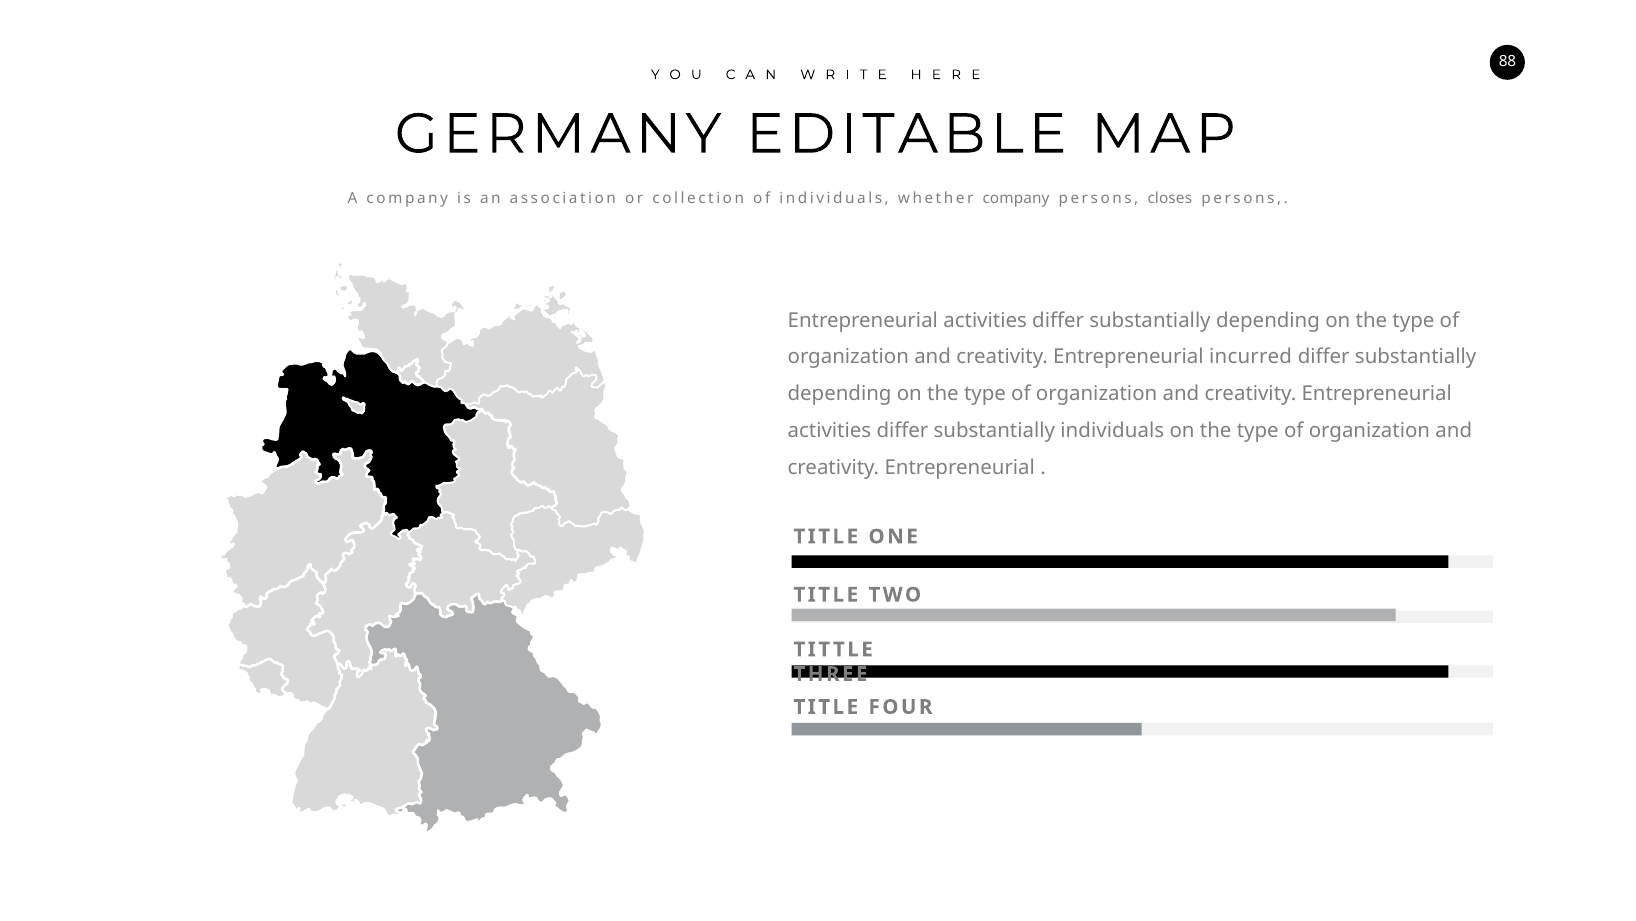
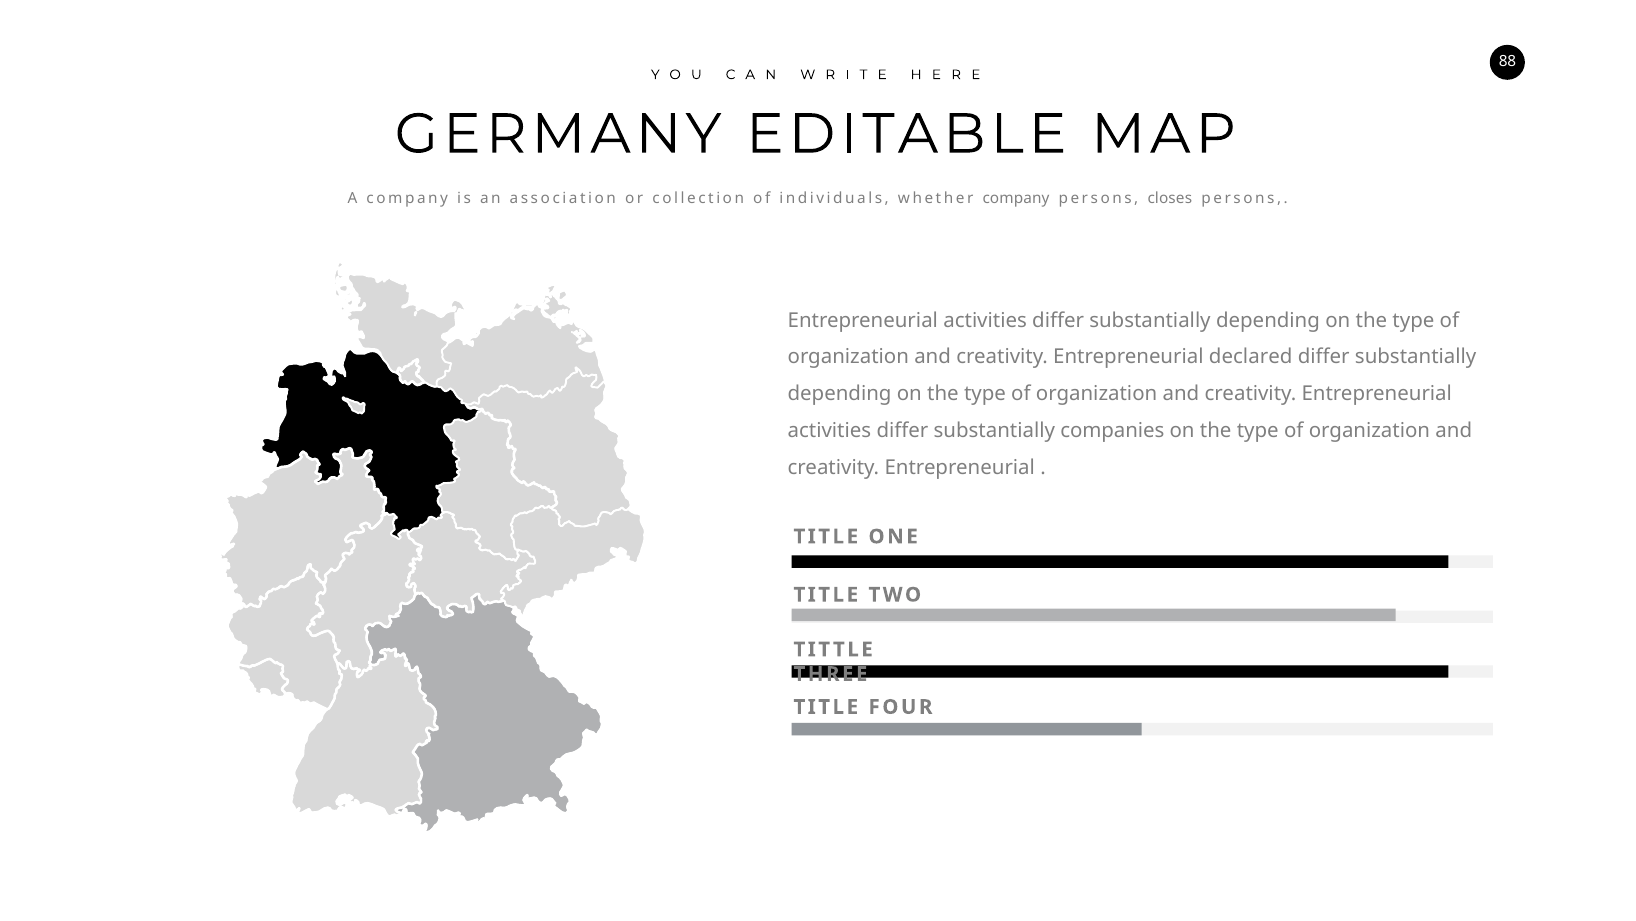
incurred: incurred -> declared
substantially individuals: individuals -> companies
